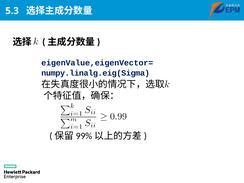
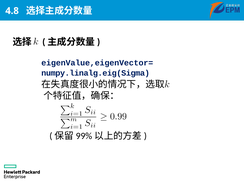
5.3: 5.3 -> 4.8
